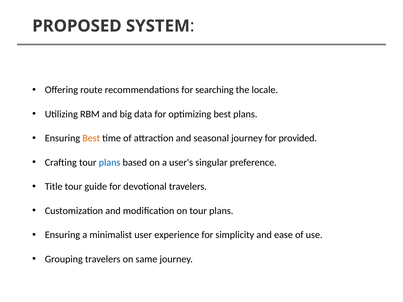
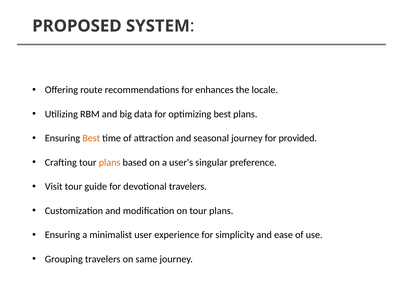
searching: searching -> enhances
plans at (110, 163) colour: blue -> orange
Title: Title -> Visit
